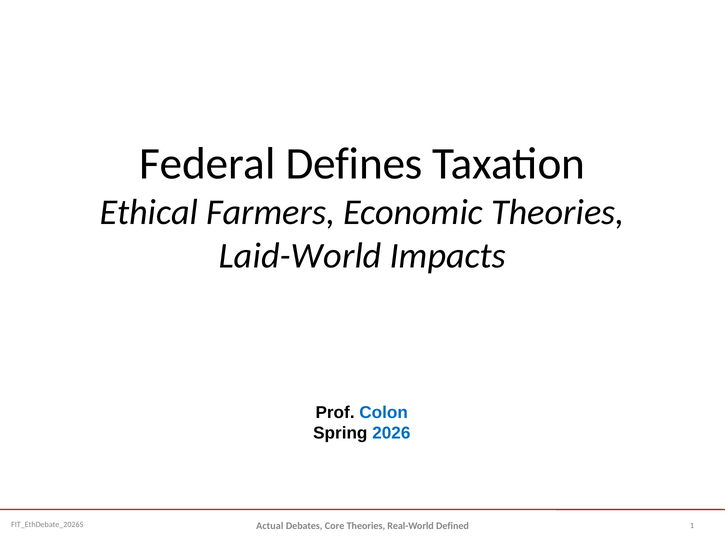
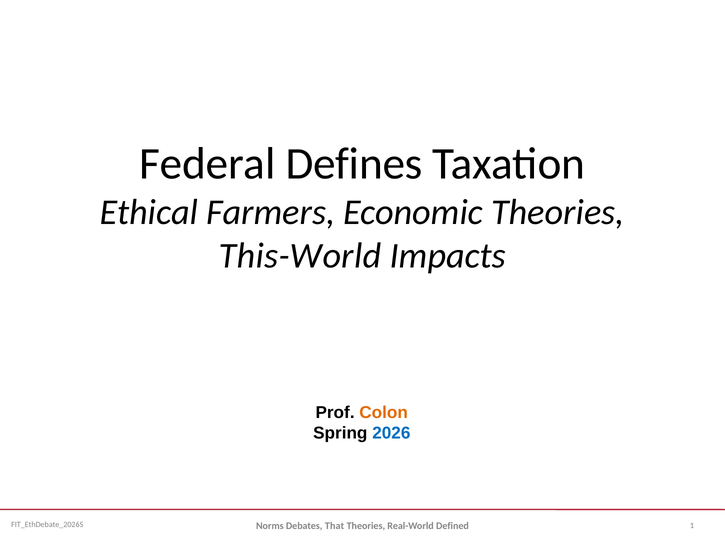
Laid-World: Laid-World -> This-World
Colon colour: blue -> orange
Actual: Actual -> Norms
Core: Core -> That
